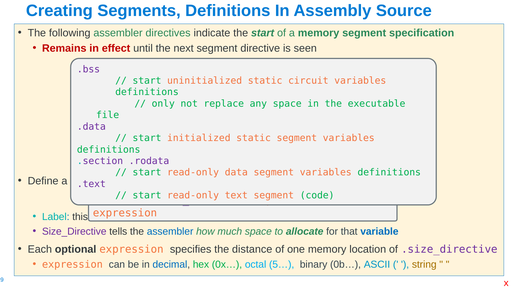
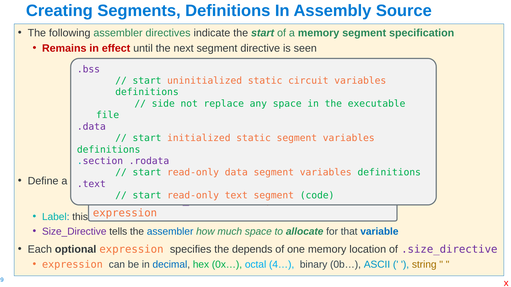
only: only -> side
distance: distance -> depends
5…: 5… -> 4…
